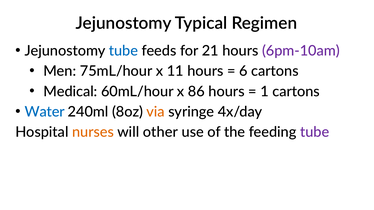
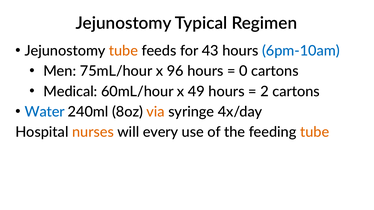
tube at (123, 51) colour: blue -> orange
21: 21 -> 43
6pm-10am colour: purple -> blue
11: 11 -> 96
6: 6 -> 0
86: 86 -> 49
1: 1 -> 2
other: other -> every
tube at (315, 132) colour: purple -> orange
